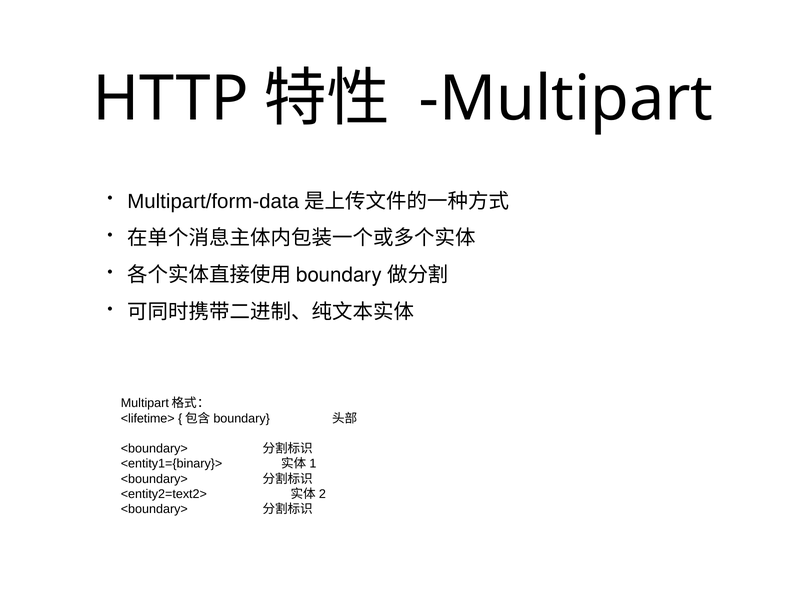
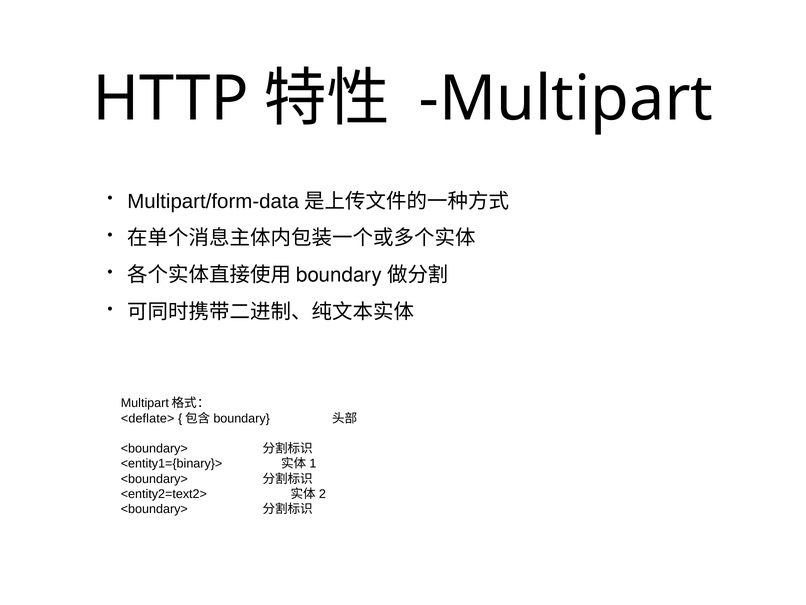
<lifetime>: <lifetime> -> <deflate>
